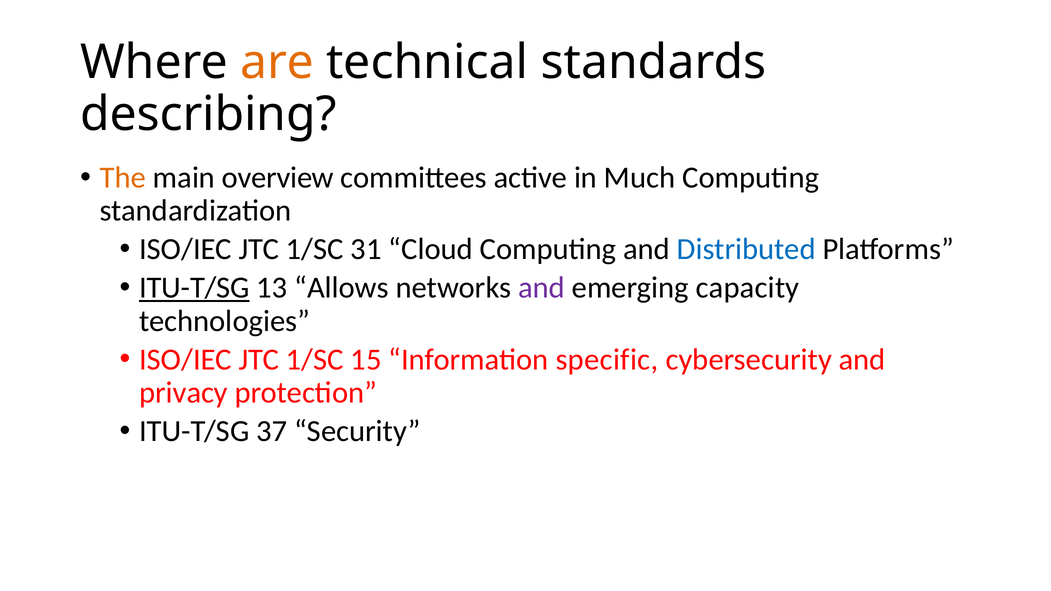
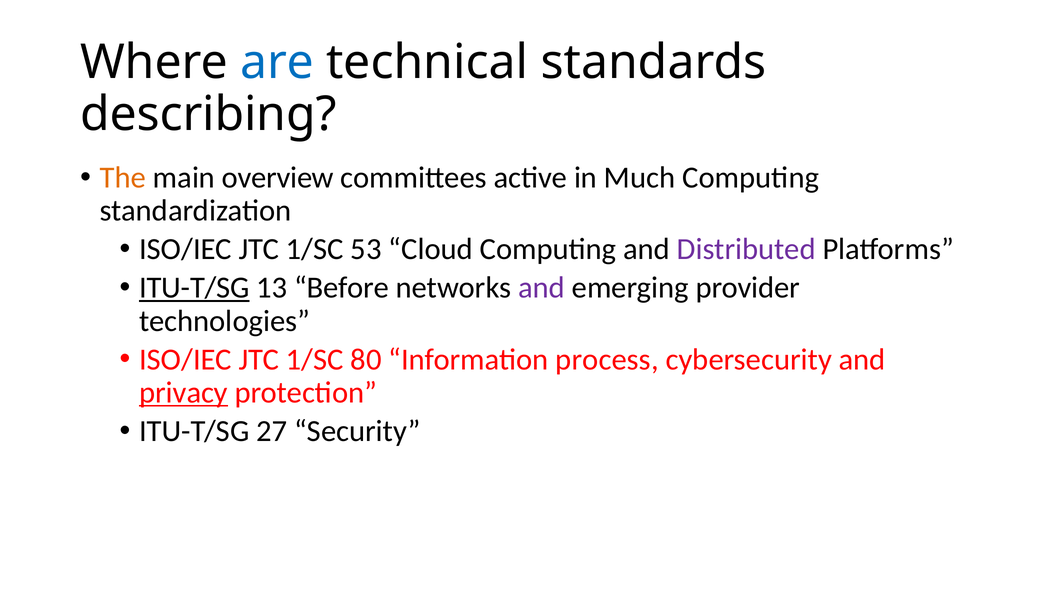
are colour: orange -> blue
31: 31 -> 53
Distributed colour: blue -> purple
Allows: Allows -> Before
capacity: capacity -> provider
15: 15 -> 80
specific: specific -> process
privacy underline: none -> present
37: 37 -> 27
